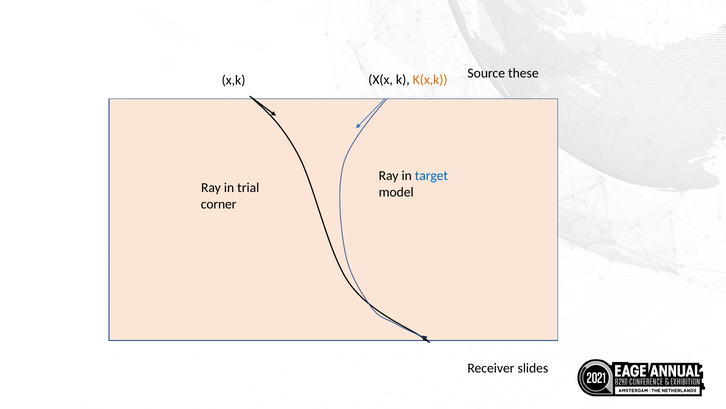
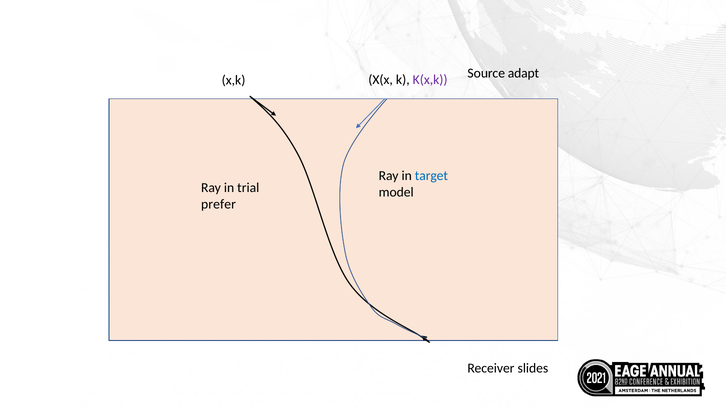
K(x,k colour: orange -> purple
these: these -> adapt
corner: corner -> prefer
